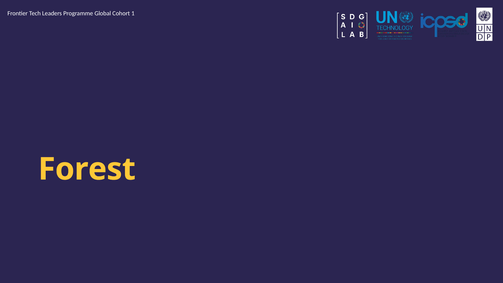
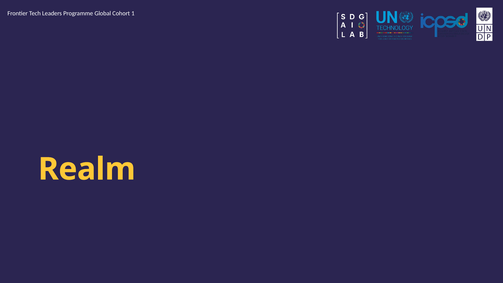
Forest: Forest -> Realm
